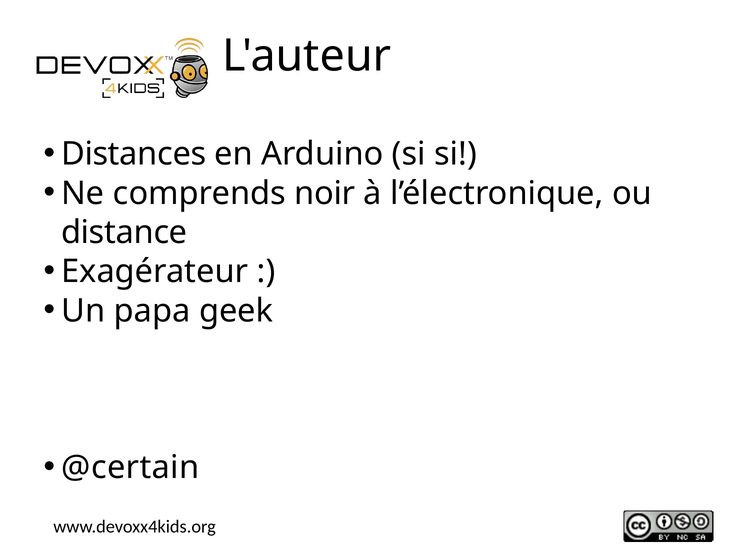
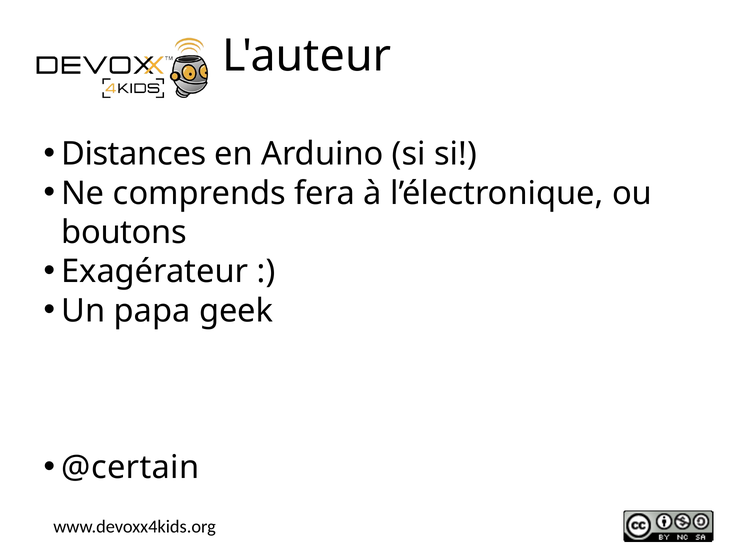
noir: noir -> fera
distance: distance -> boutons
